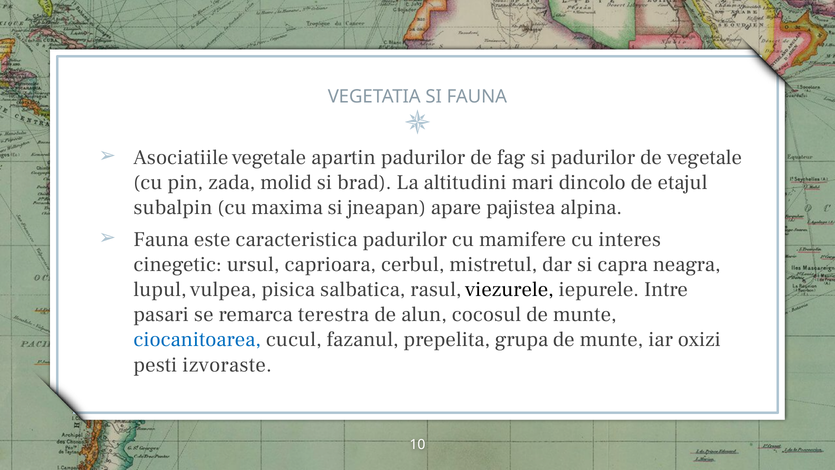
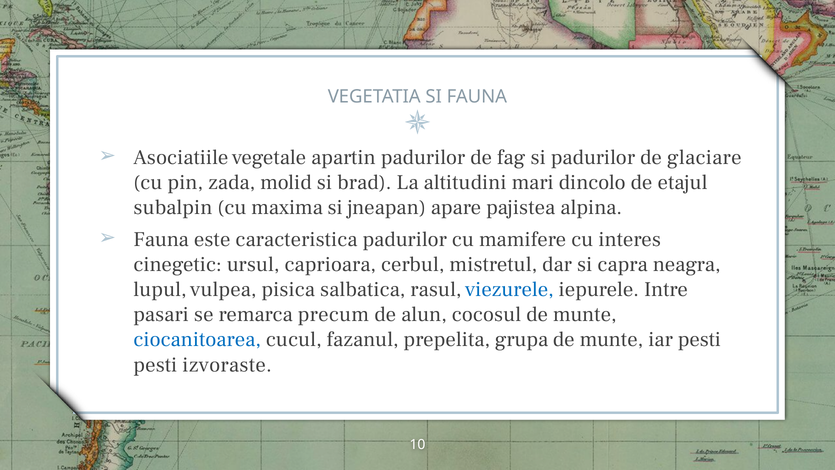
de vegetale: vegetale -> glaciare
viezurele colour: black -> blue
terestra: terestra -> precum
iar oxizi: oxizi -> pesti
